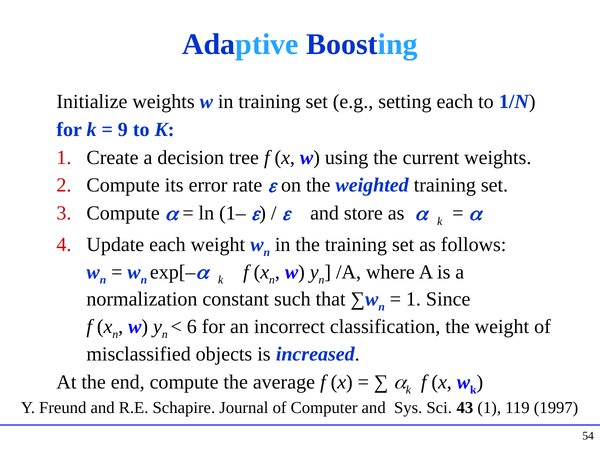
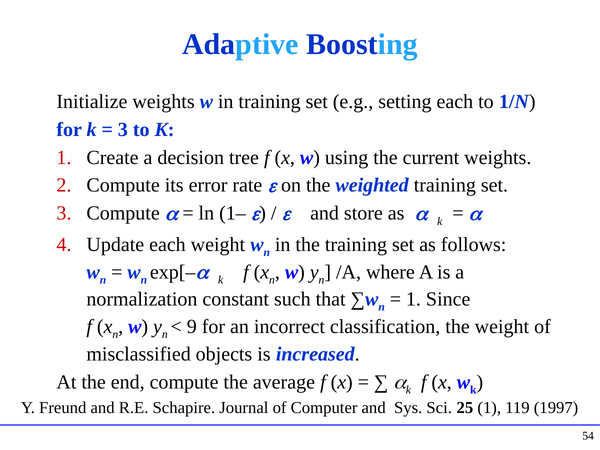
9 at (123, 129): 9 -> 3
6: 6 -> 9
43: 43 -> 25
